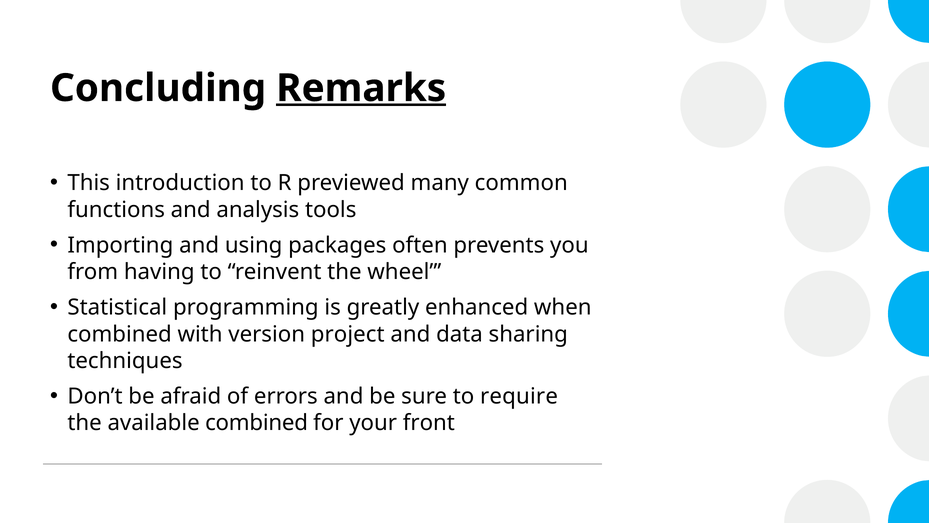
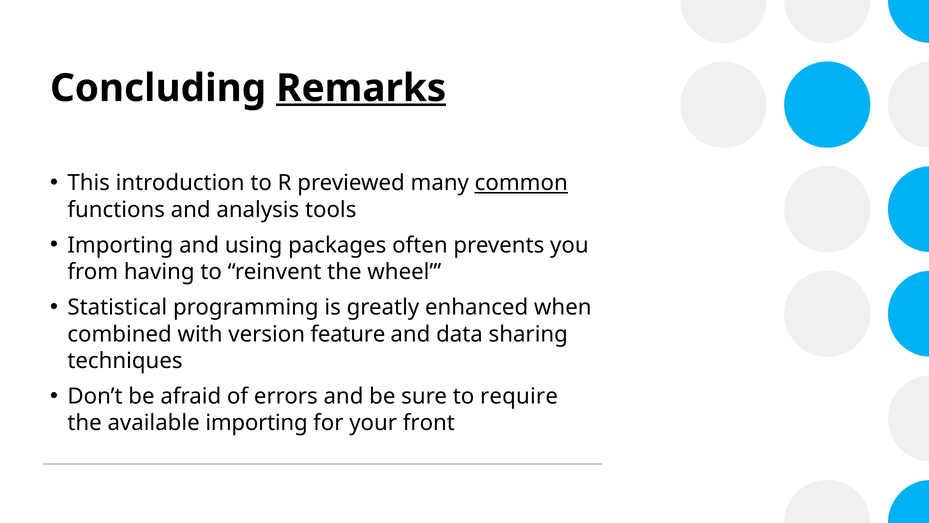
common underline: none -> present
project: project -> feature
available combined: combined -> importing
